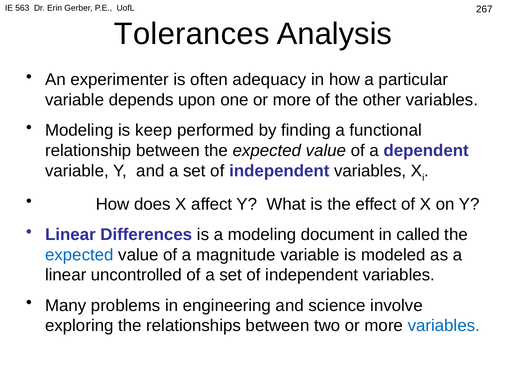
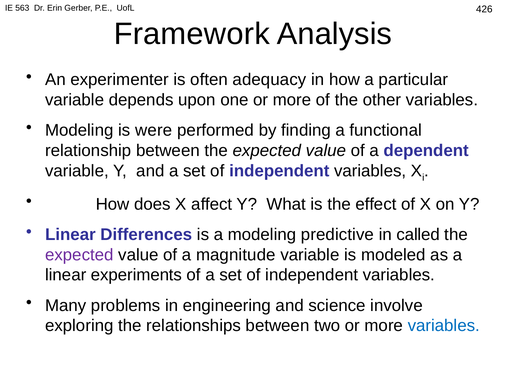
267: 267 -> 426
Tolerances: Tolerances -> Framework
keep: keep -> were
document: document -> predictive
expected at (79, 254) colour: blue -> purple
uncontrolled: uncontrolled -> experiments
